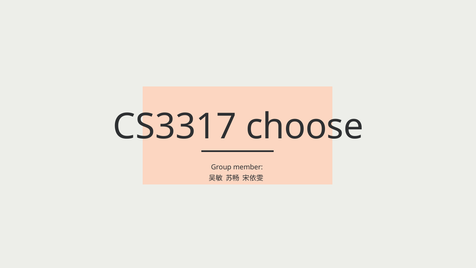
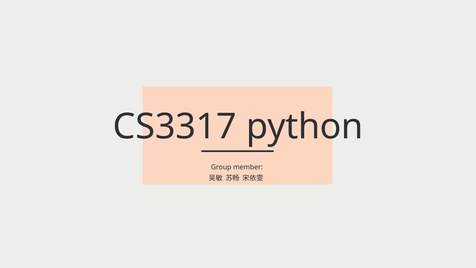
choose: choose -> python
